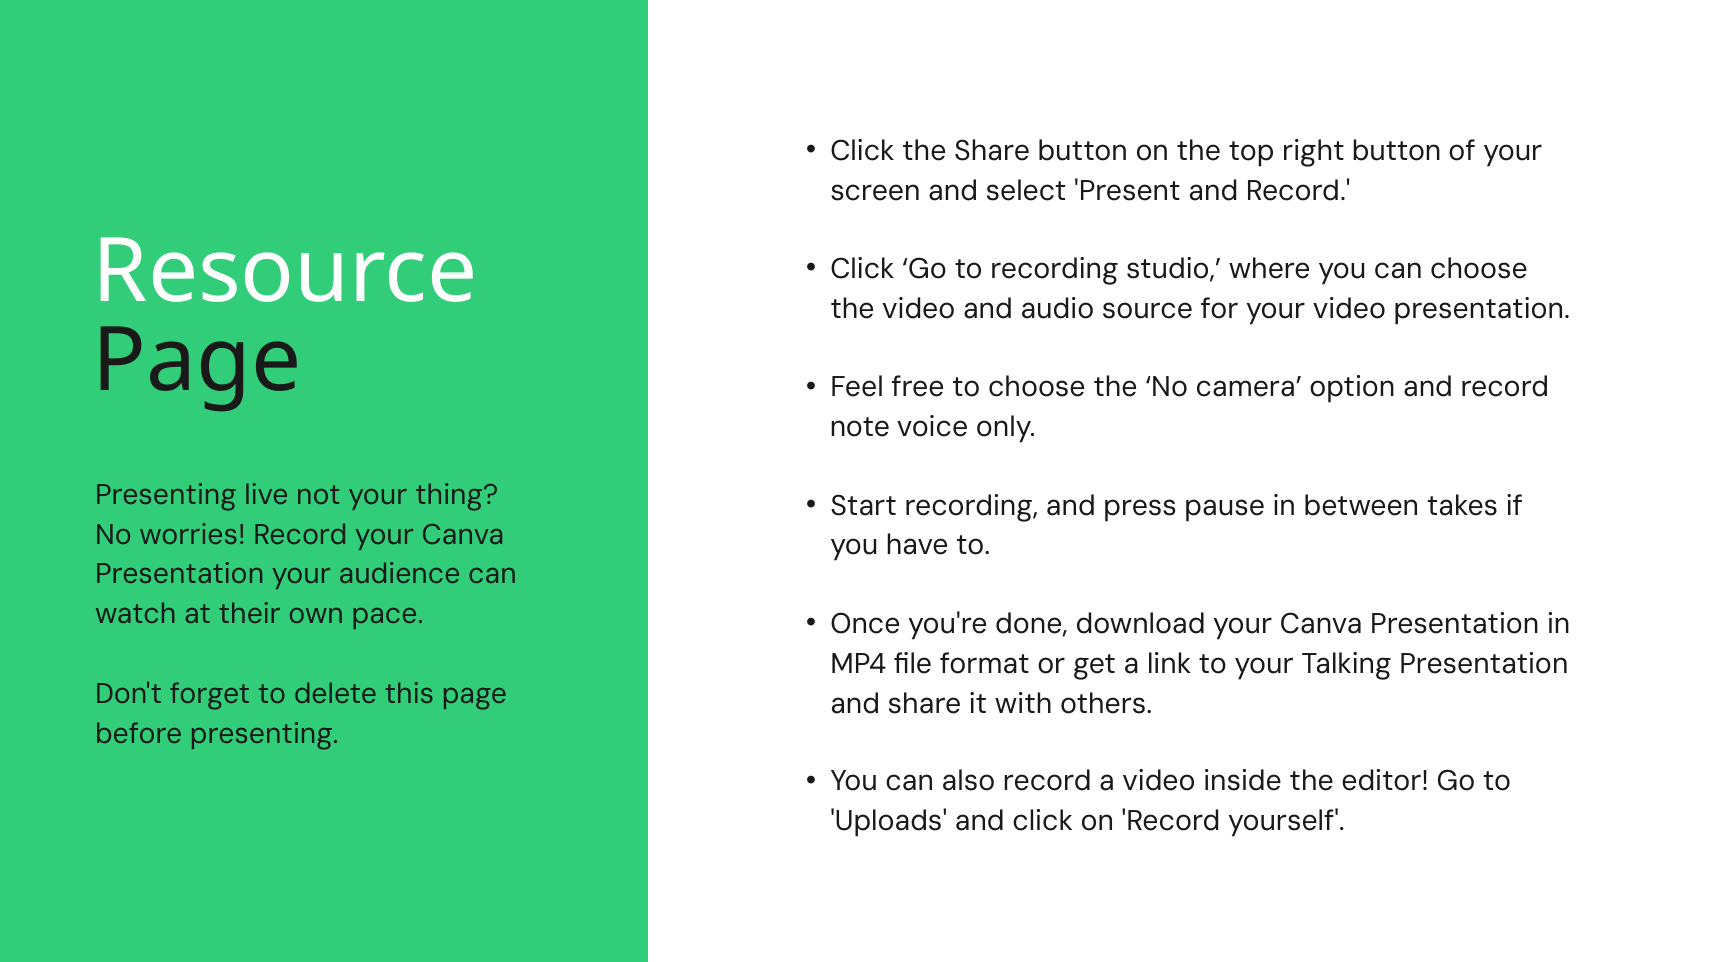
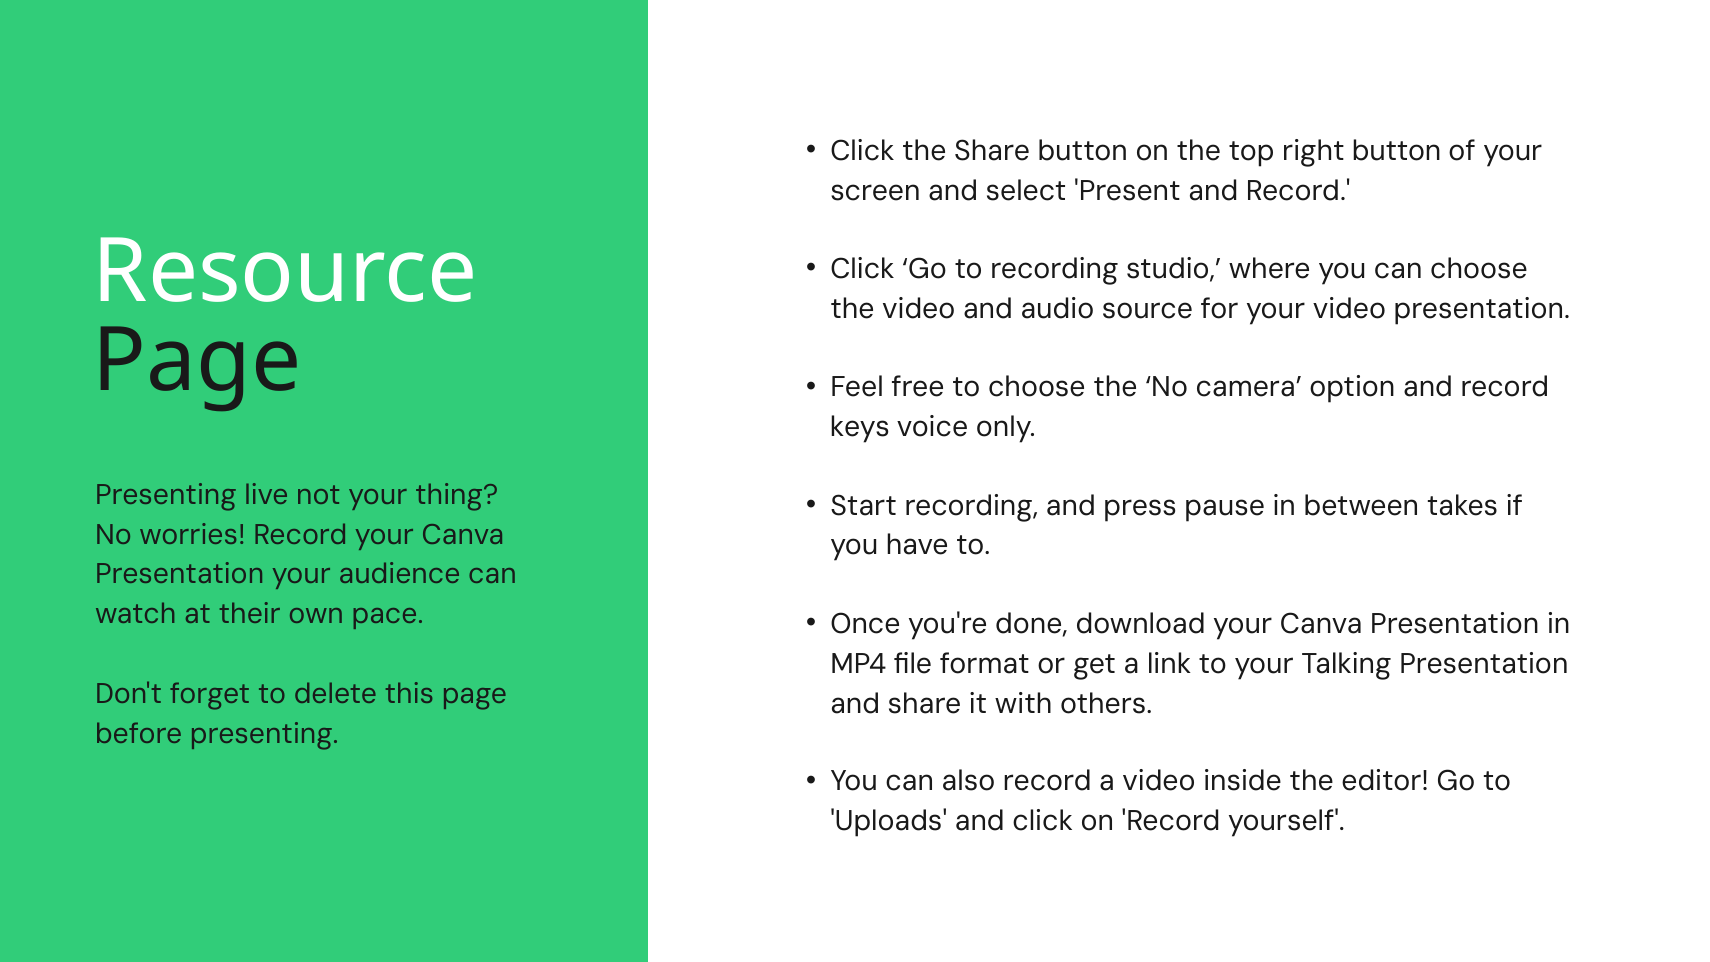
note: note -> keys
